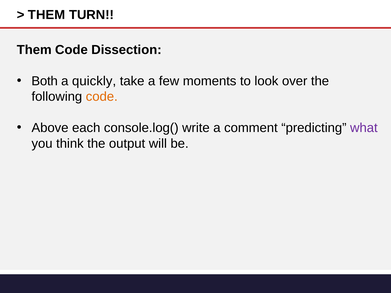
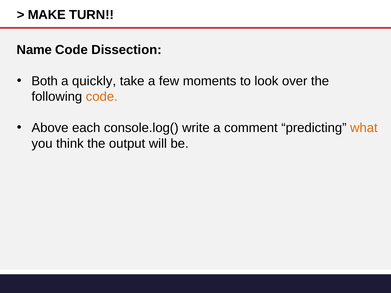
THEM at (47, 15): THEM -> MAKE
Them at (34, 50): Them -> Name
what colour: purple -> orange
